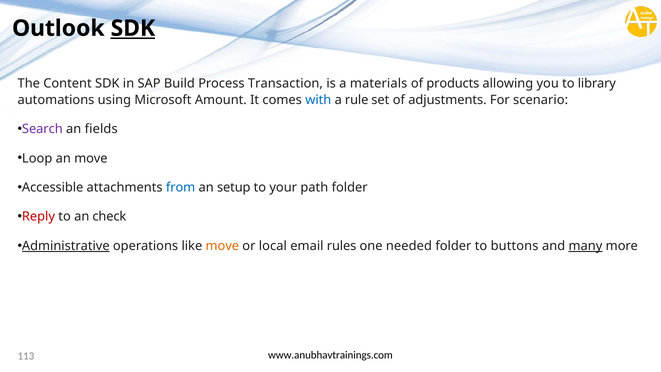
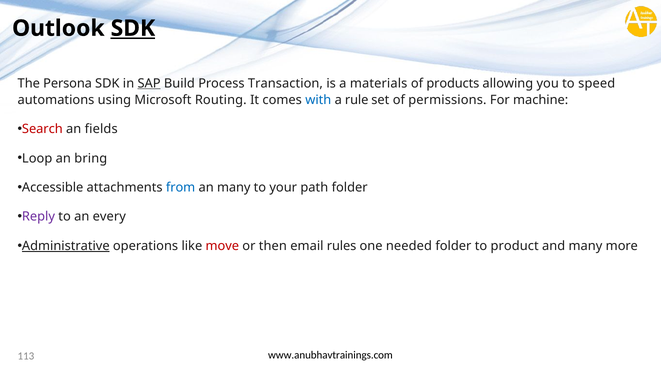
Content: Content -> Persona
SAP underline: none -> present
library: library -> speed
Amount: Amount -> Routing
adjustments: adjustments -> permissions
scenario: scenario -> machine
Search colour: purple -> red
an move: move -> bring
an setup: setup -> many
Reply colour: red -> purple
check: check -> every
move at (222, 246) colour: orange -> red
local: local -> then
buttons: buttons -> product
many at (585, 246) underline: present -> none
